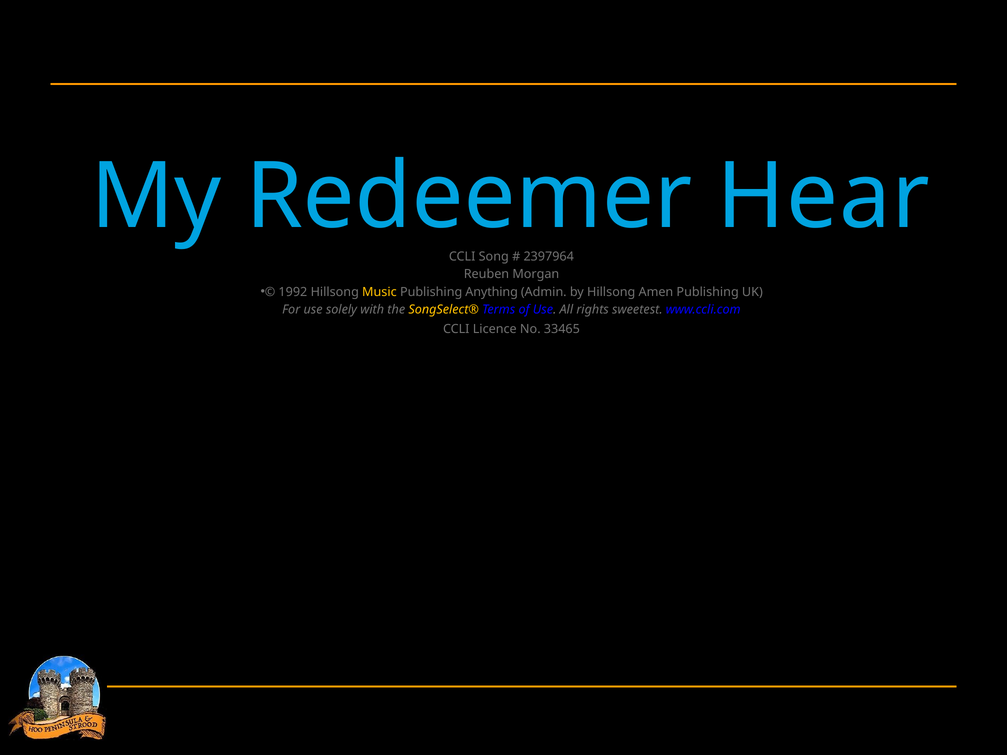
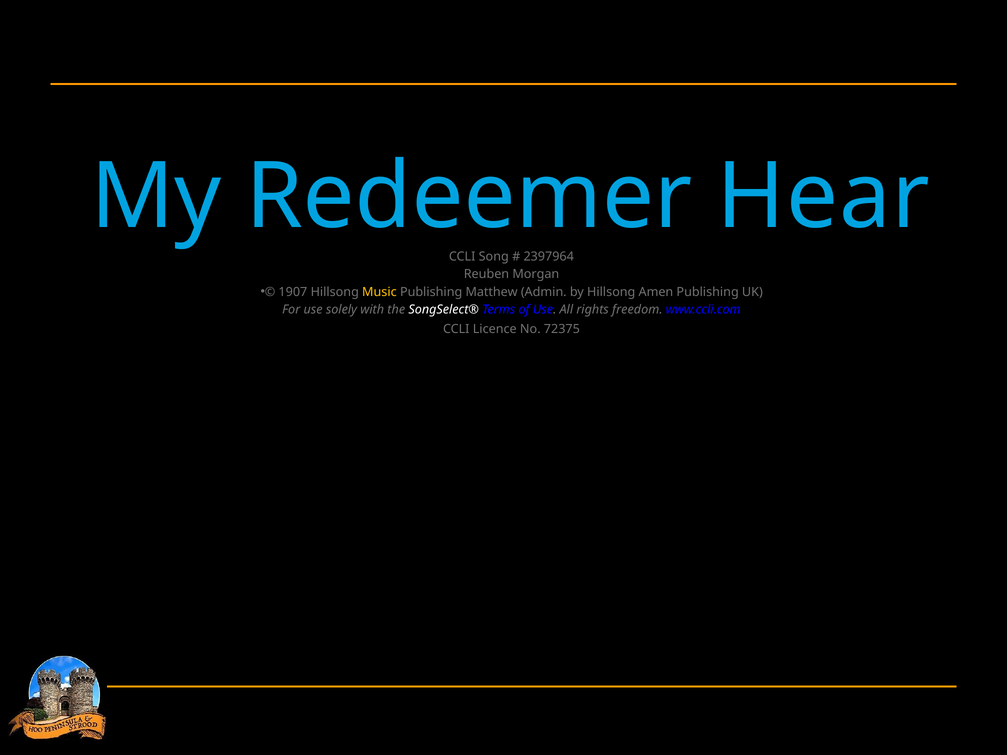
1992: 1992 -> 1907
Anything: Anything -> Matthew
SongSelect® colour: yellow -> white
sweetest: sweetest -> freedom
33465: 33465 -> 72375
